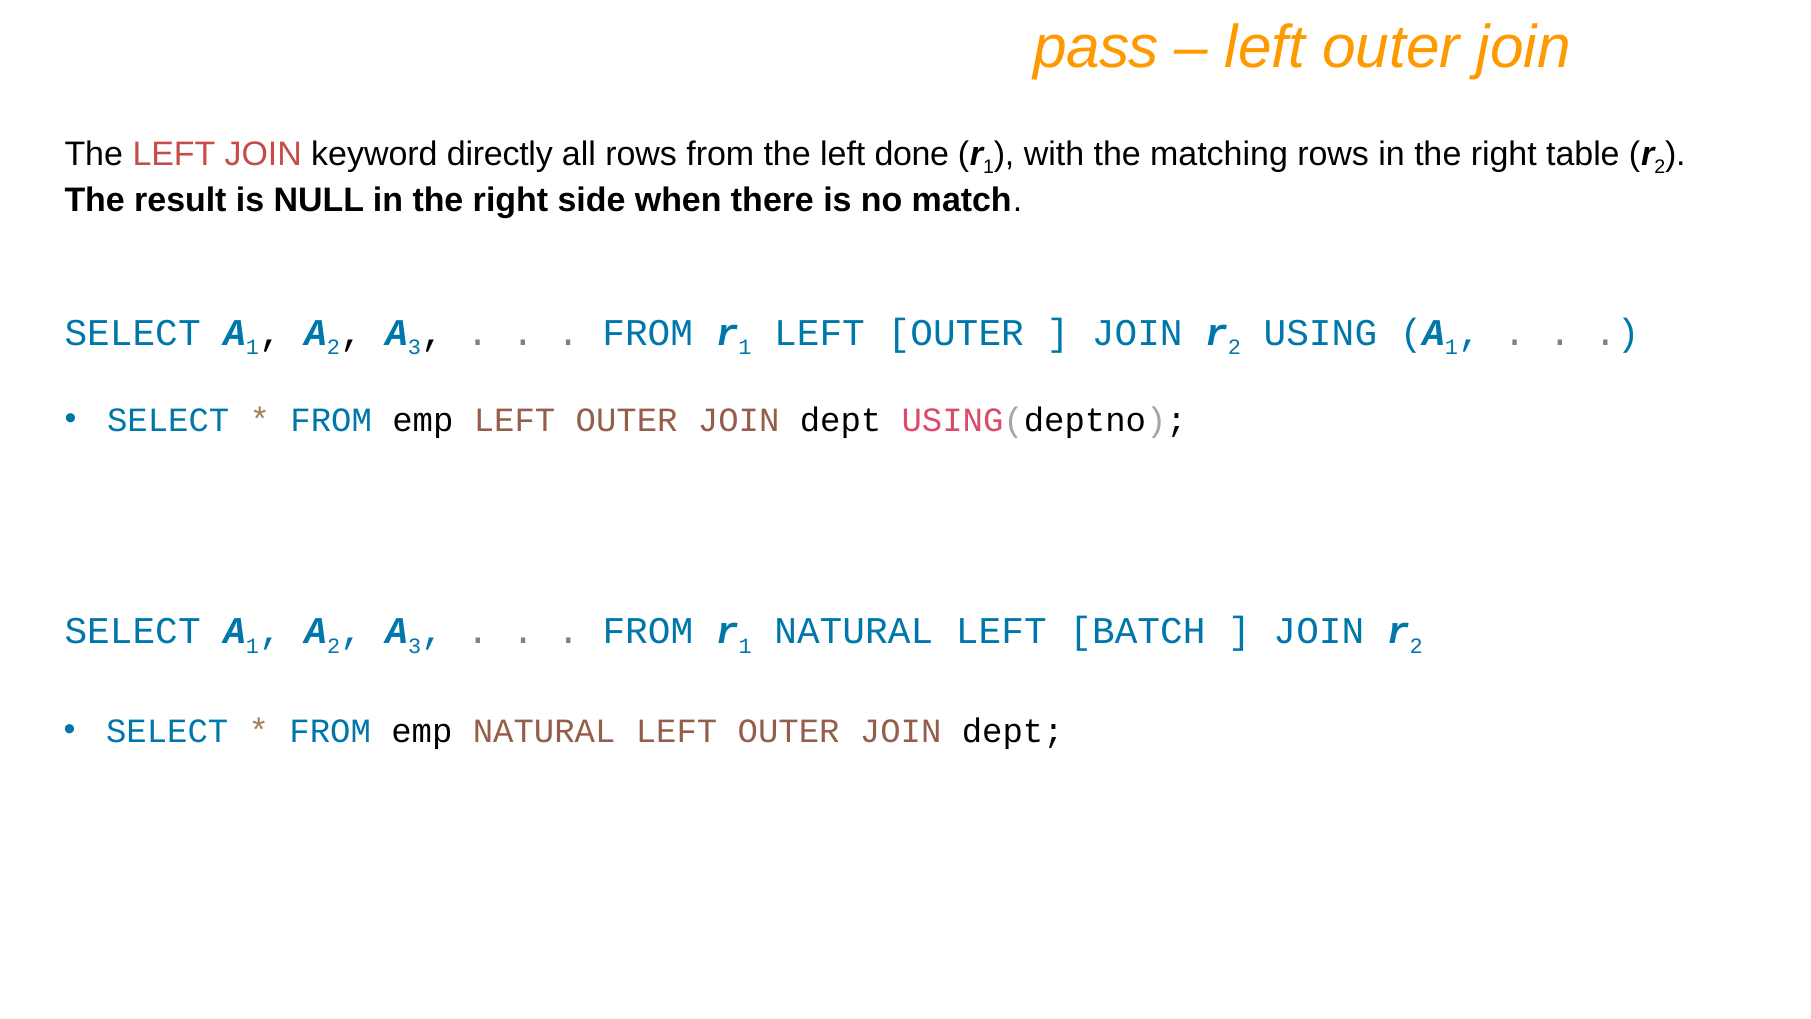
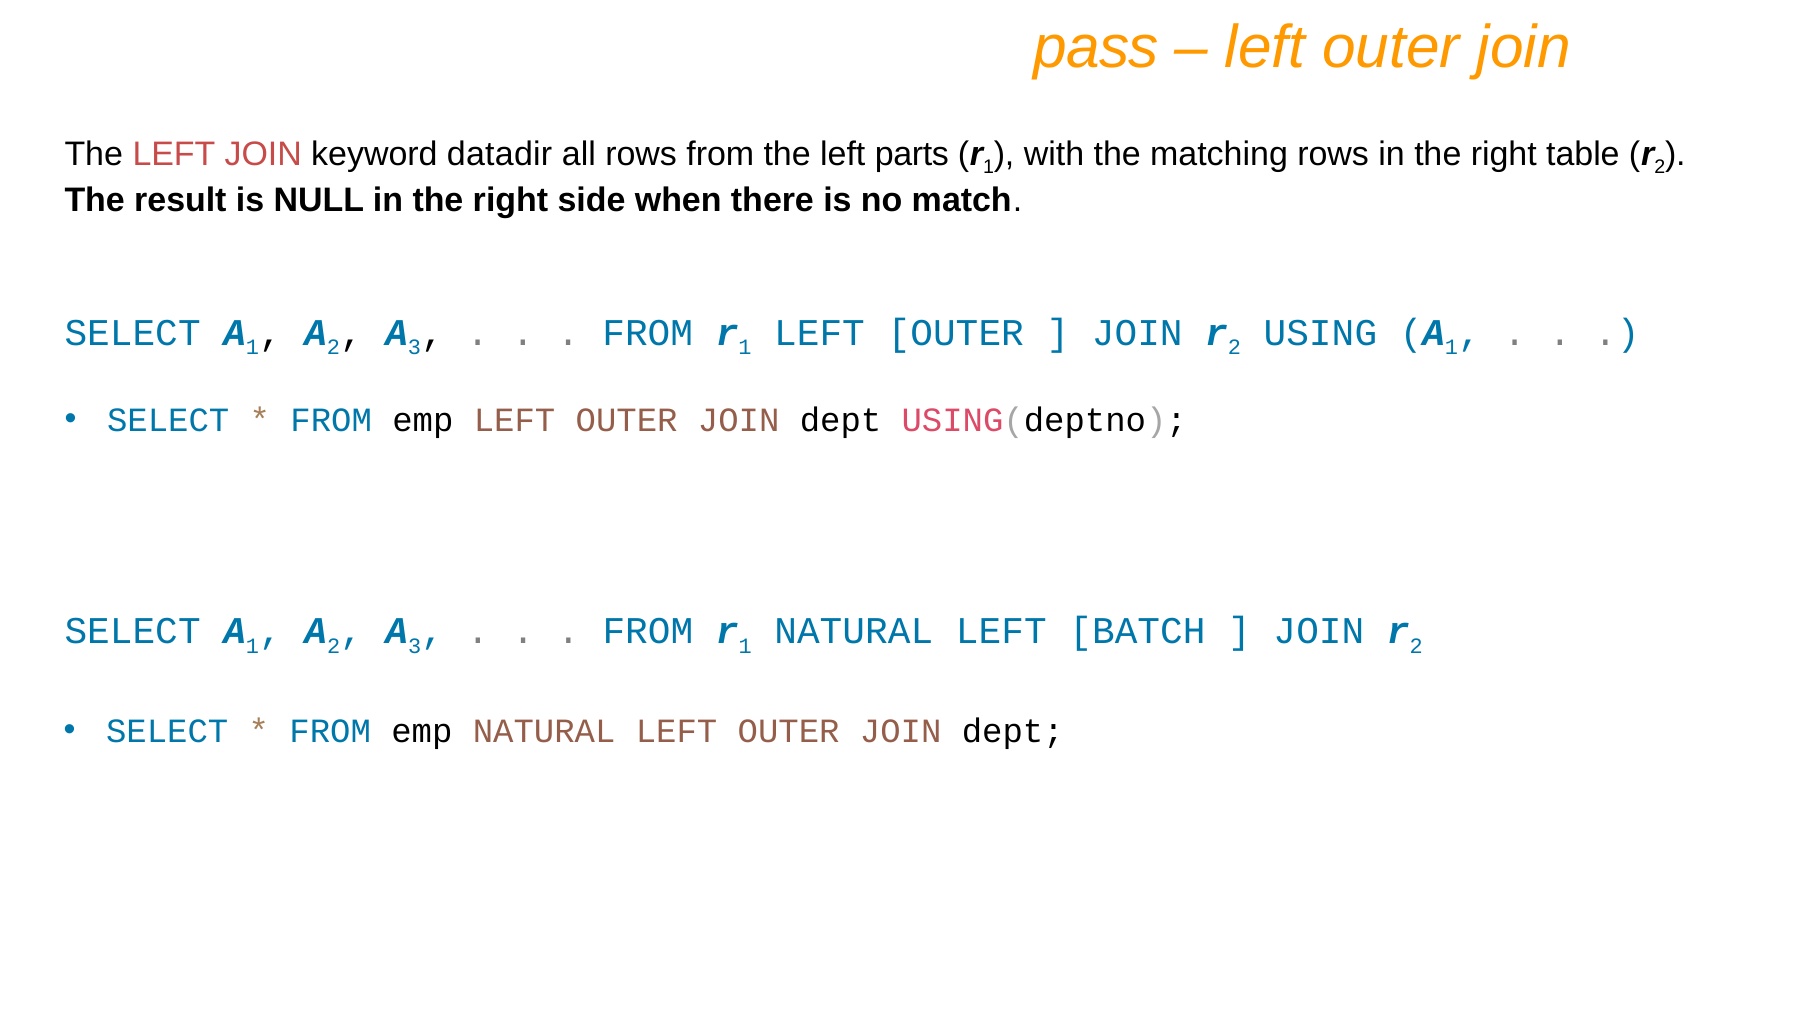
directly: directly -> datadir
done: done -> parts
